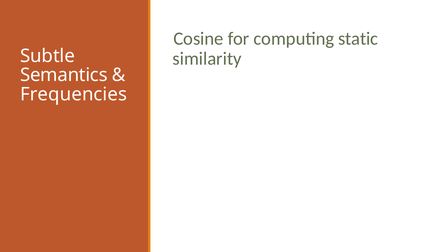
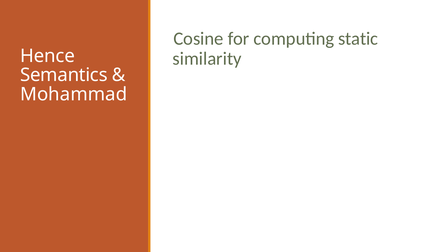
Subtle: Subtle -> Hence
Frequencies: Frequencies -> Mohammad
